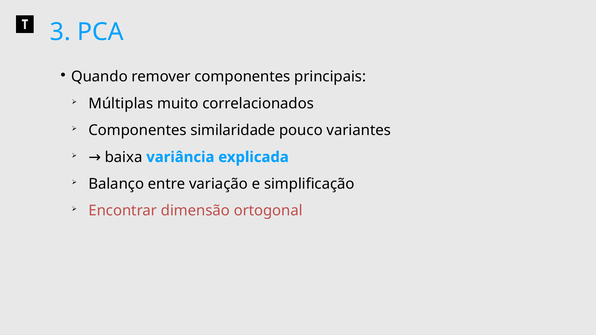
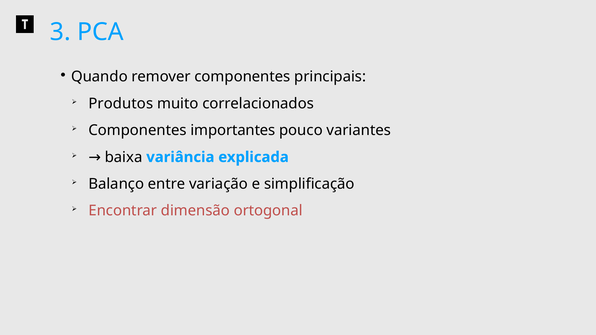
Múltiplas: Múltiplas -> Produtos
similaridade: similaridade -> importantes
